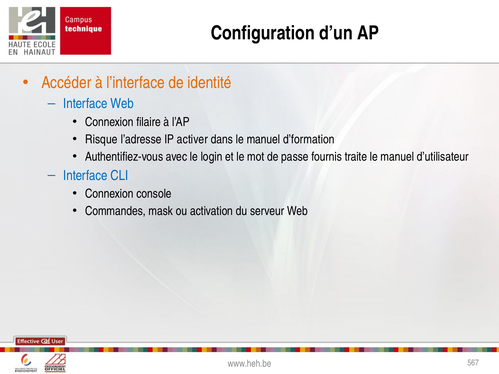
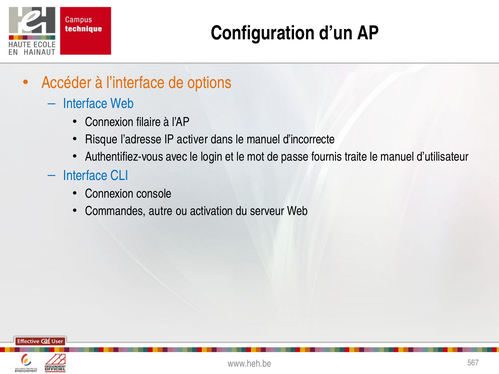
identité: identité -> options
d’formation: d’formation -> d’incorrecte
mask: mask -> autre
